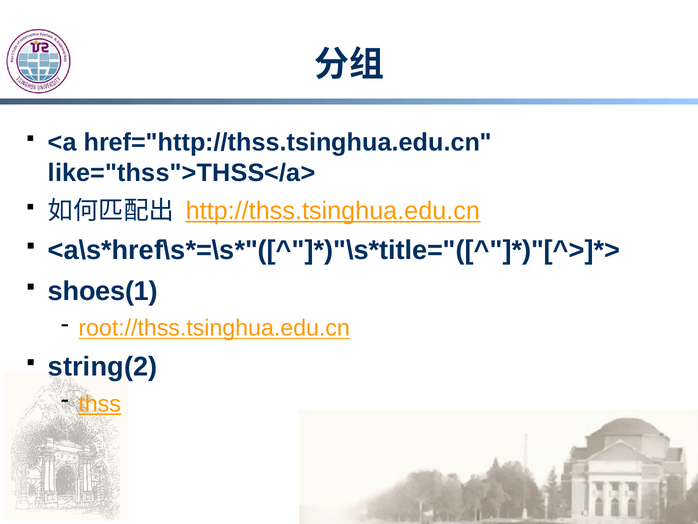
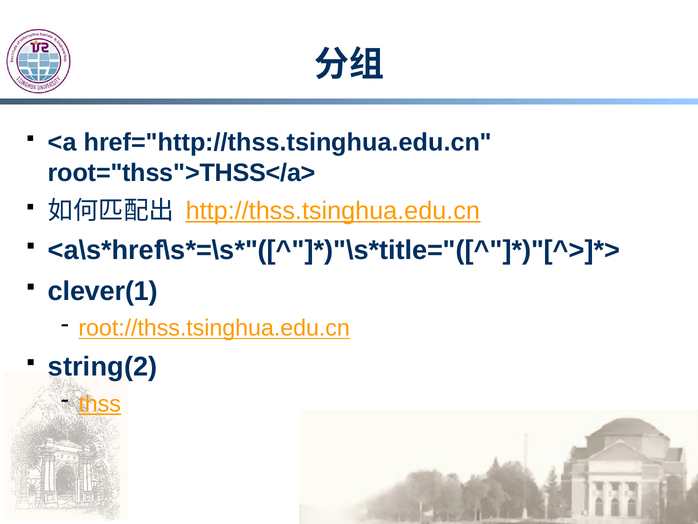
like="thss">THSS</a>: like="thss">THSS</a> -> root="thss">THSS</a>
shoes(1: shoes(1 -> clever(1
